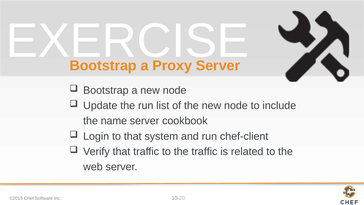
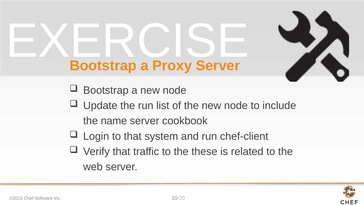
the traffic: traffic -> these
